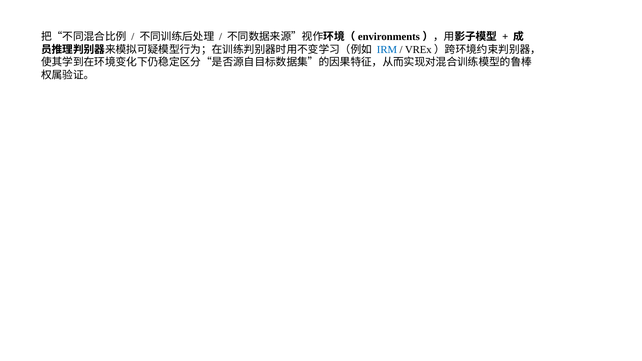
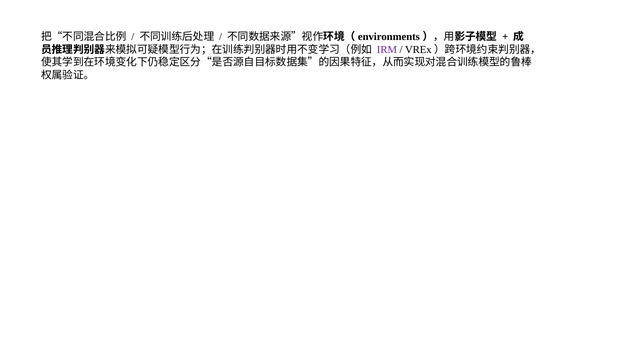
IRM colour: blue -> purple
